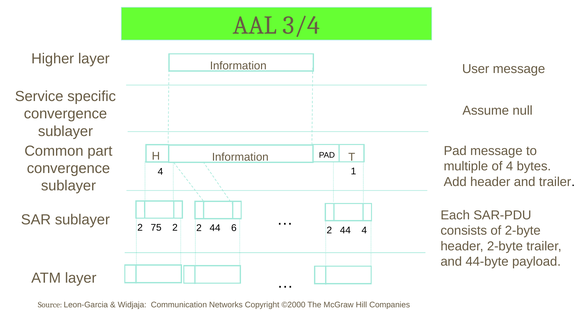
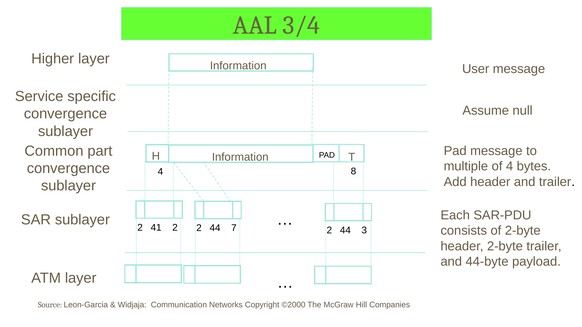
1: 1 -> 8
75: 75 -> 41
6: 6 -> 7
44 4: 4 -> 3
